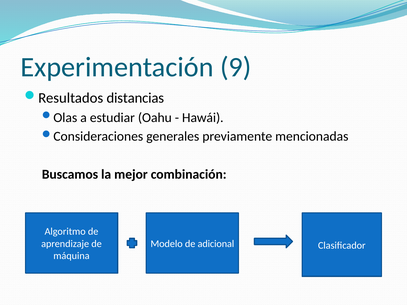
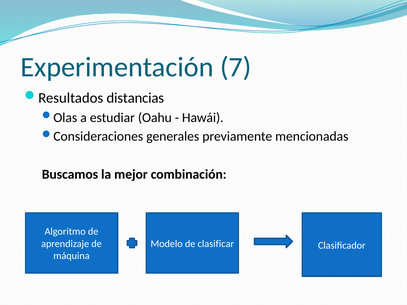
9: 9 -> 7
adicional: adicional -> clasificar
